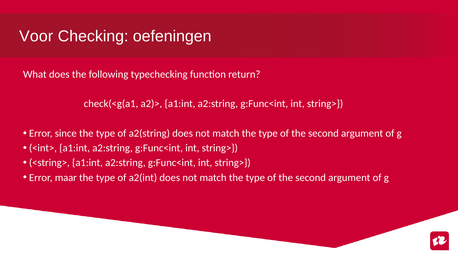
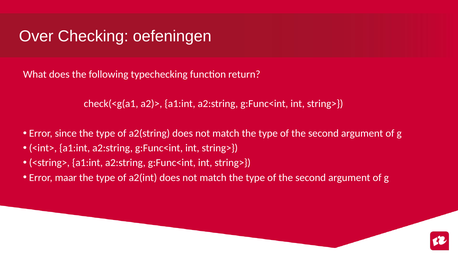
Voor: Voor -> Over
